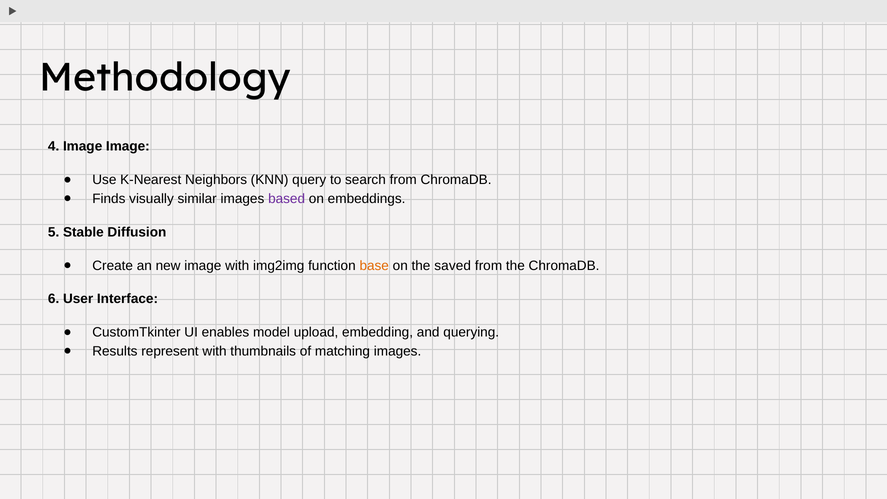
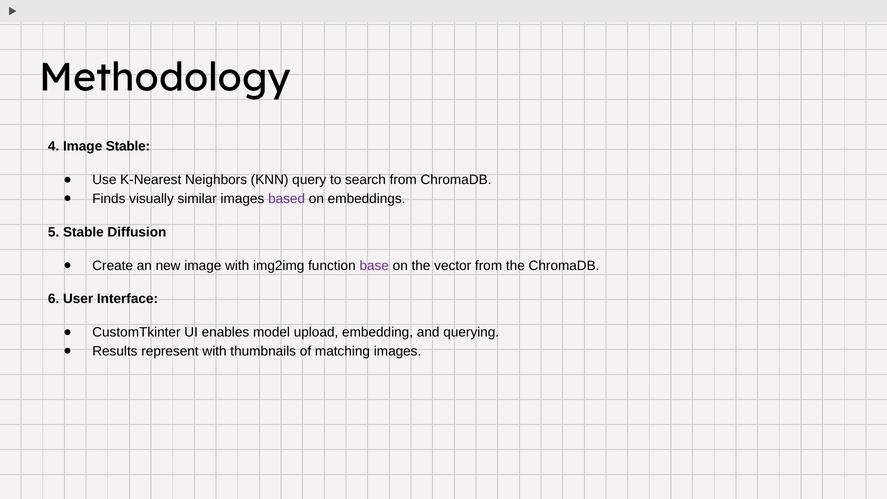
Image Image: Image -> Stable
base colour: orange -> purple
saved: saved -> vector
